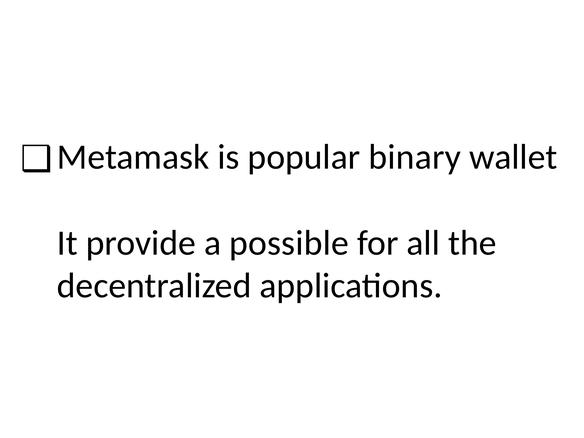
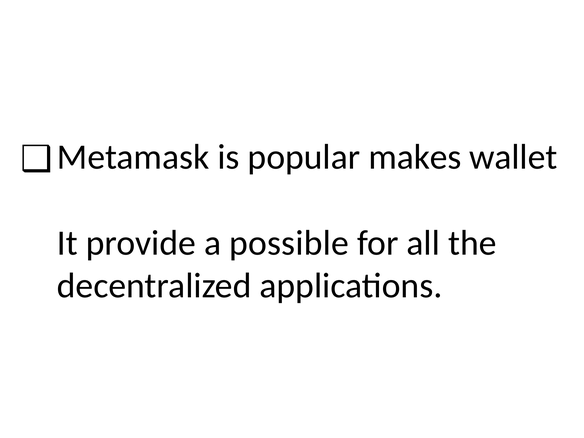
binary: binary -> makes
